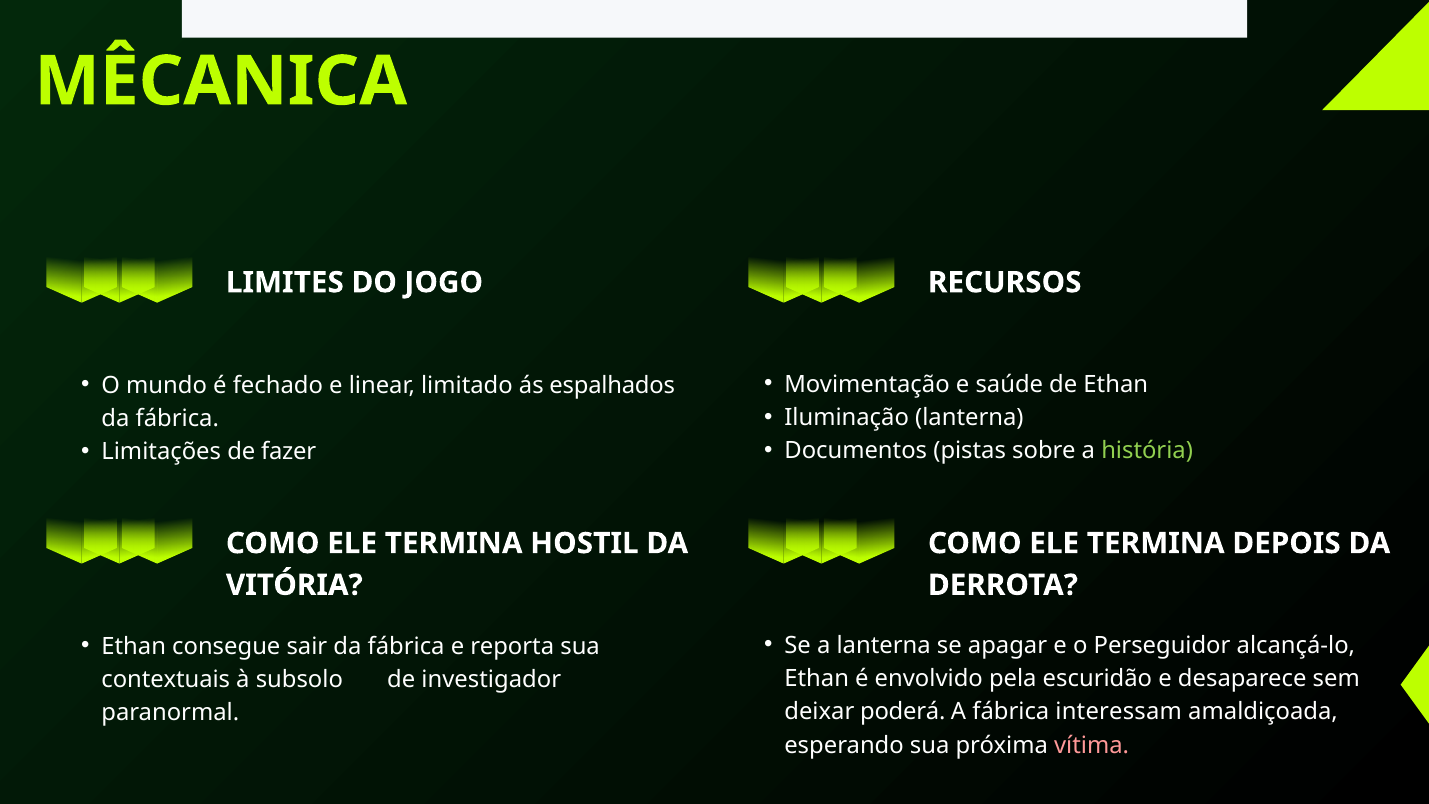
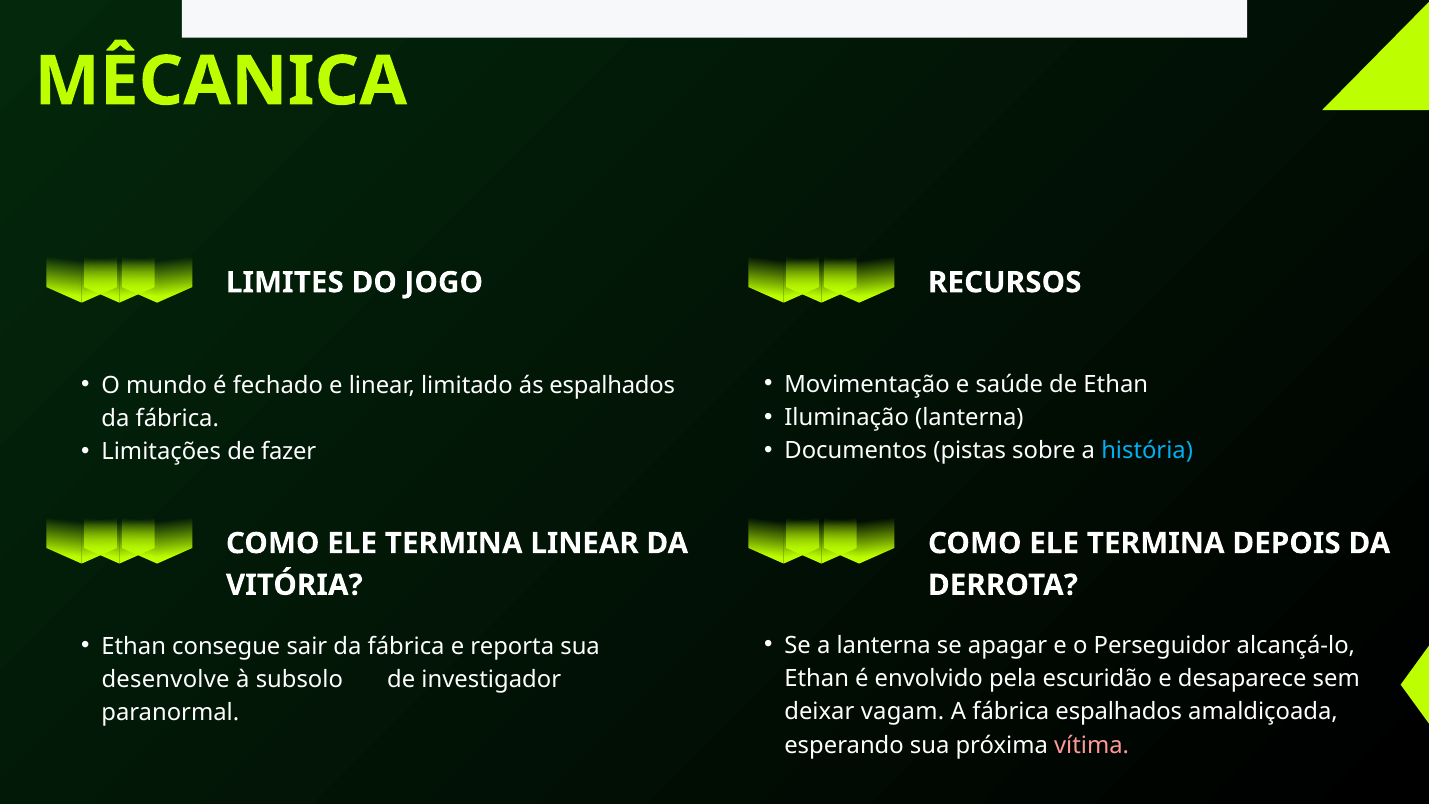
história colour: light green -> light blue
TERMINA HOSTIL: HOSTIL -> LINEAR
contextuais: contextuais -> desenvolve
poderá: poderá -> vagam
fábrica interessam: interessam -> espalhados
